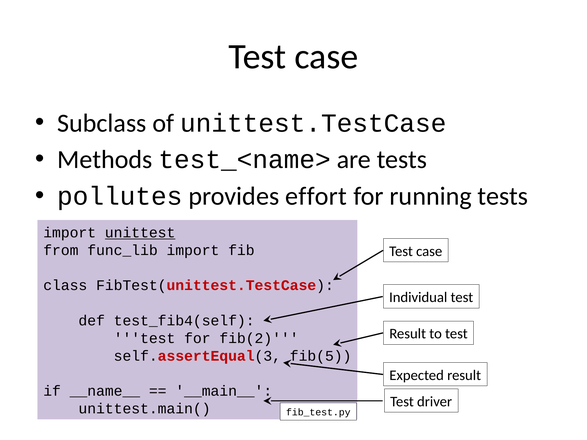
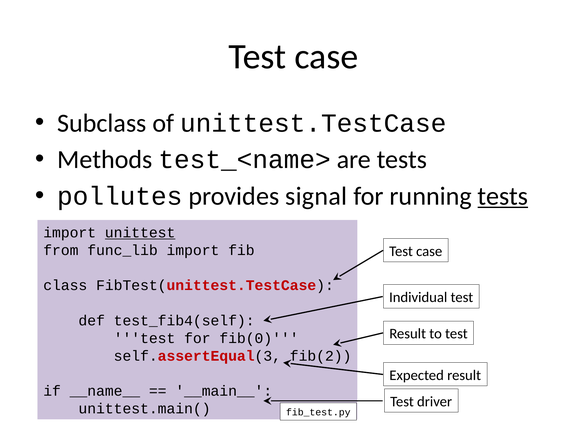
effort: effort -> signal
tests at (503, 196) underline: none -> present
fib(2: fib(2 -> fib(0
fib(5: fib(5 -> fib(2
